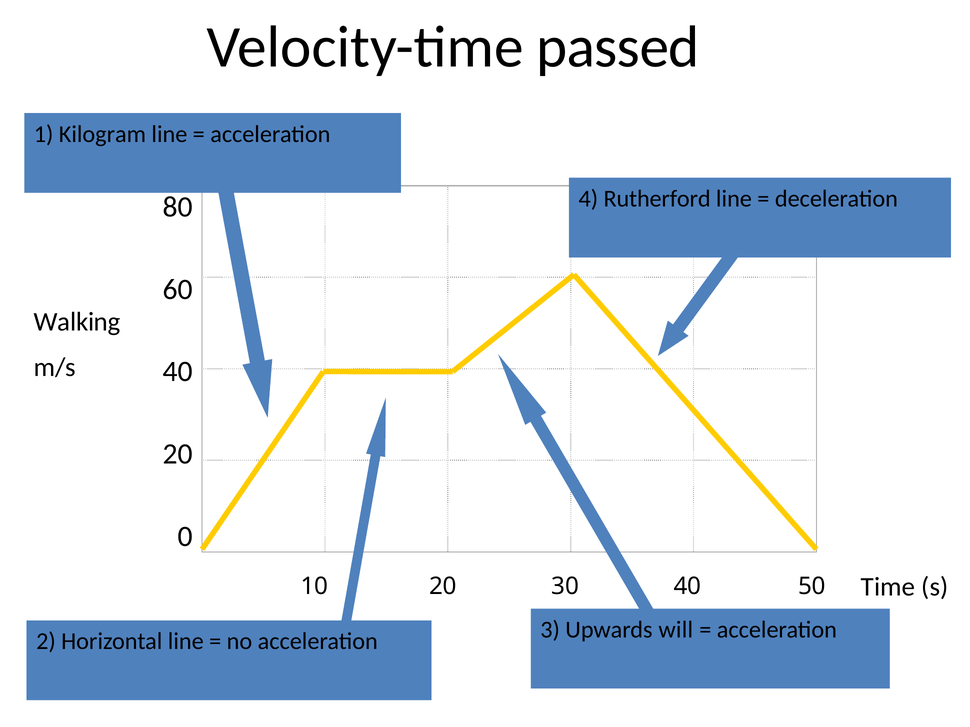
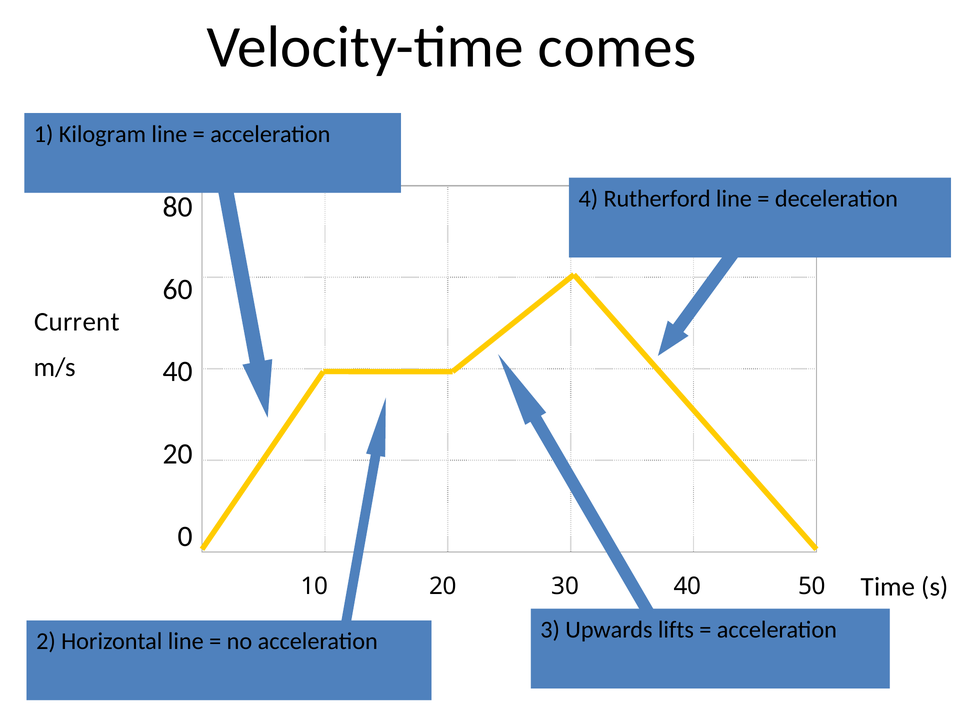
passed: passed -> comes
Walking: Walking -> Current
will: will -> lifts
